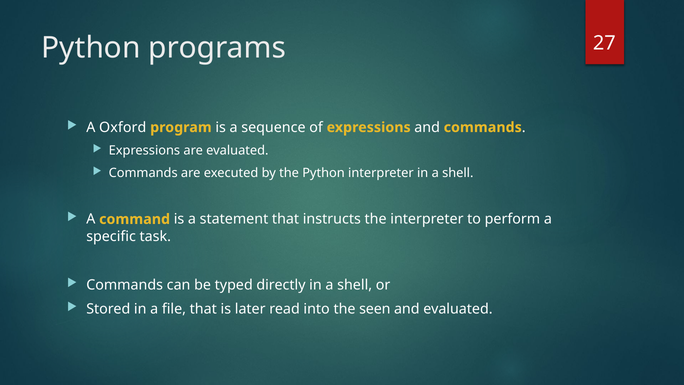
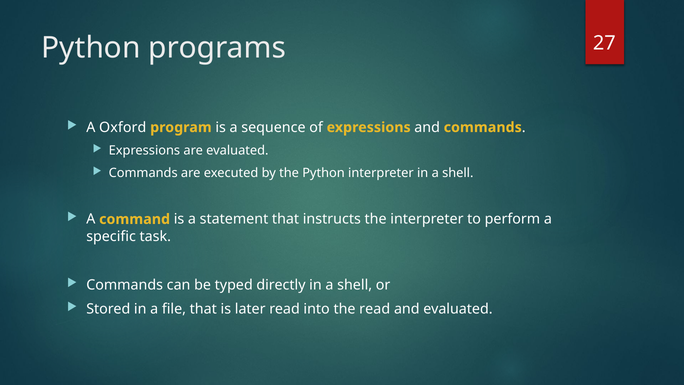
the seen: seen -> read
